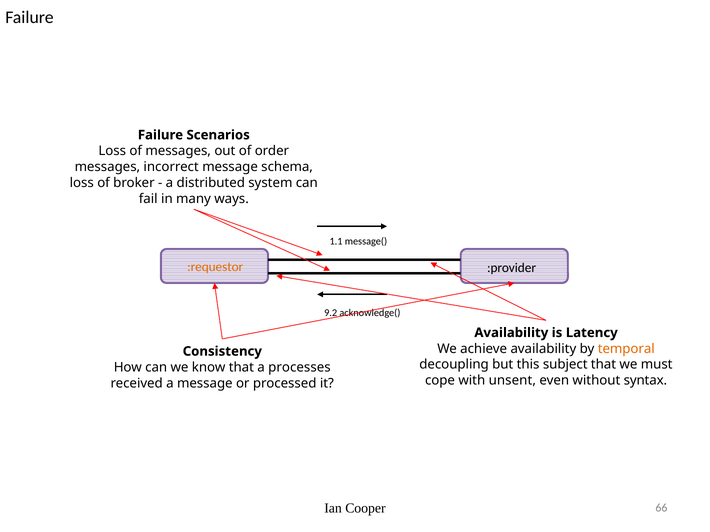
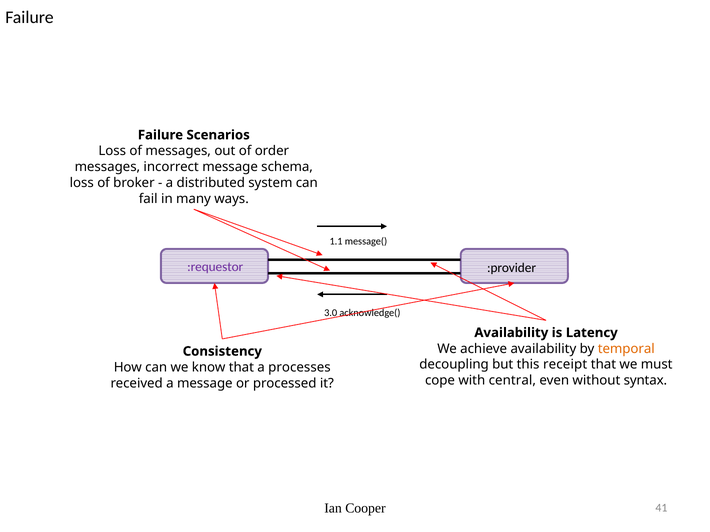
:requestor colour: orange -> purple
9.2: 9.2 -> 3.0
subject: subject -> receipt
unsent: unsent -> central
66: 66 -> 41
